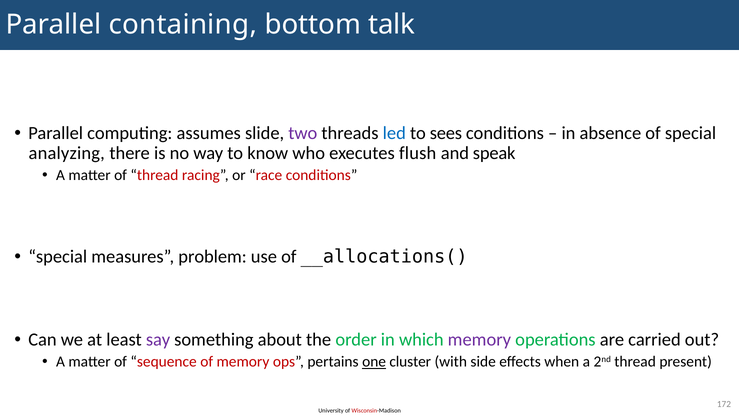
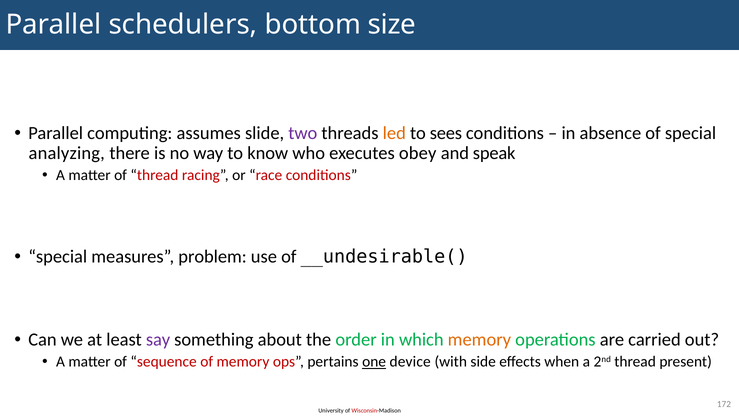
containing: containing -> schedulers
talk: talk -> size
led colour: blue -> orange
flush: flush -> obey
__allocations(: __allocations( -> __undesirable(
memory at (479, 339) colour: purple -> orange
cluster: cluster -> device
